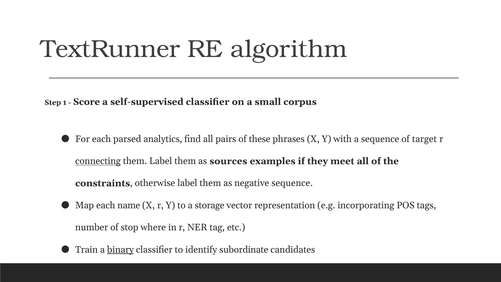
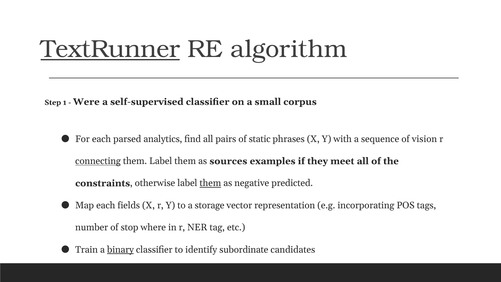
TextRunner underline: none -> present
Score: Score -> Were
these: these -> static
target: target -> vision
them at (210, 183) underline: none -> present
negative sequence: sequence -> predicted
name: name -> fields
